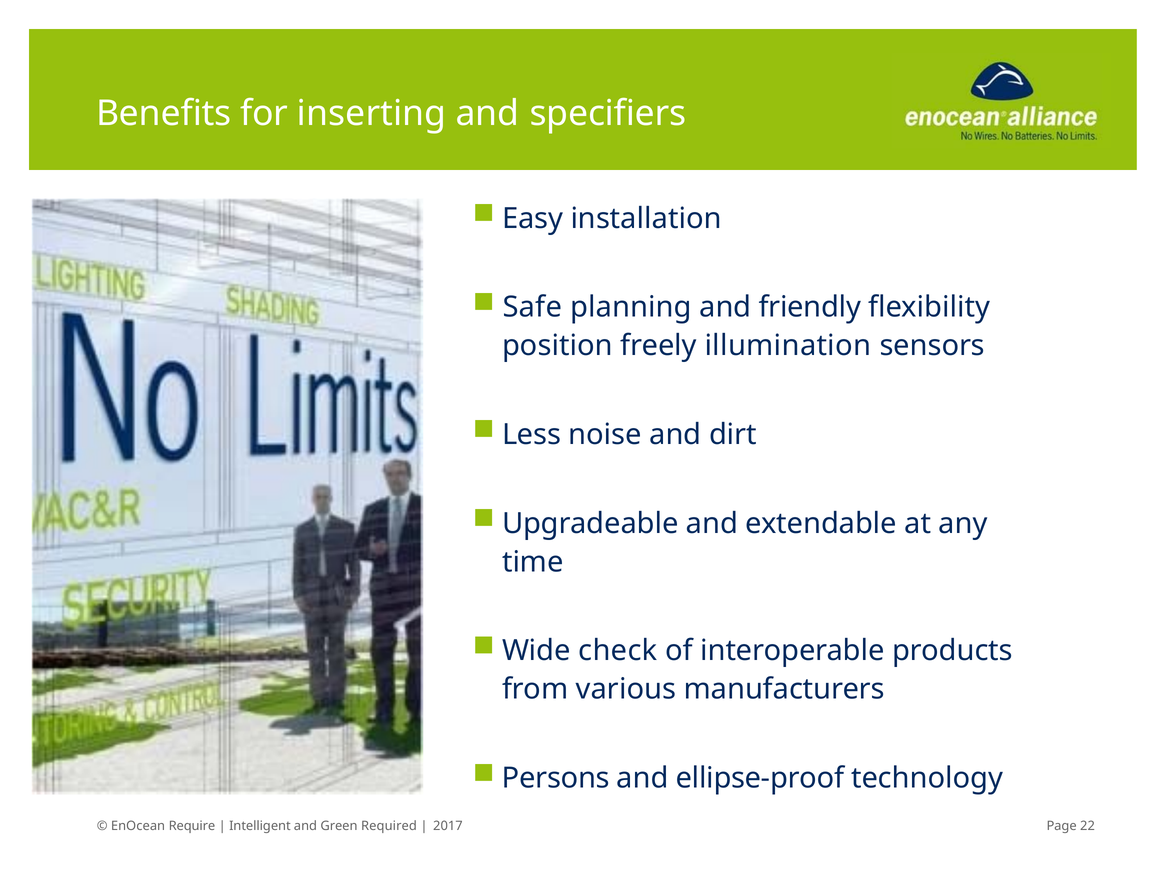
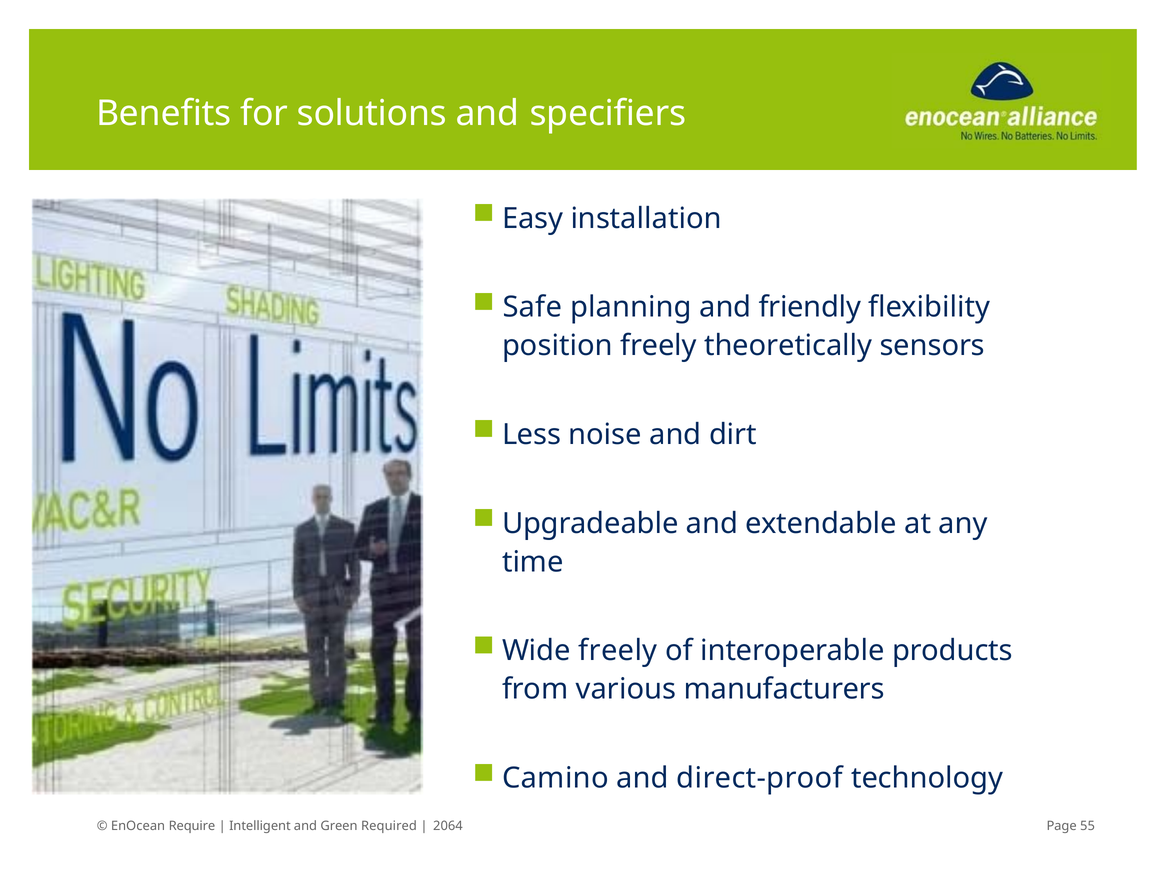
inserting: inserting -> solutions
illumination: illumination -> theoretically
Wide check: check -> freely
Persons: Persons -> Camino
ellipse-proof: ellipse-proof -> direct-proof
2017: 2017 -> 2064
22: 22 -> 55
